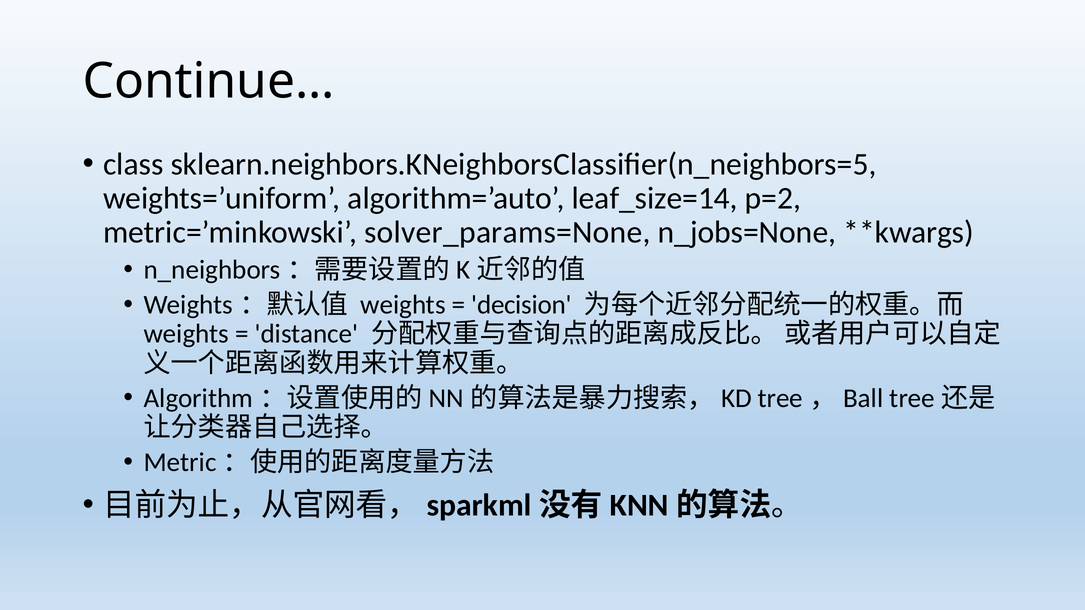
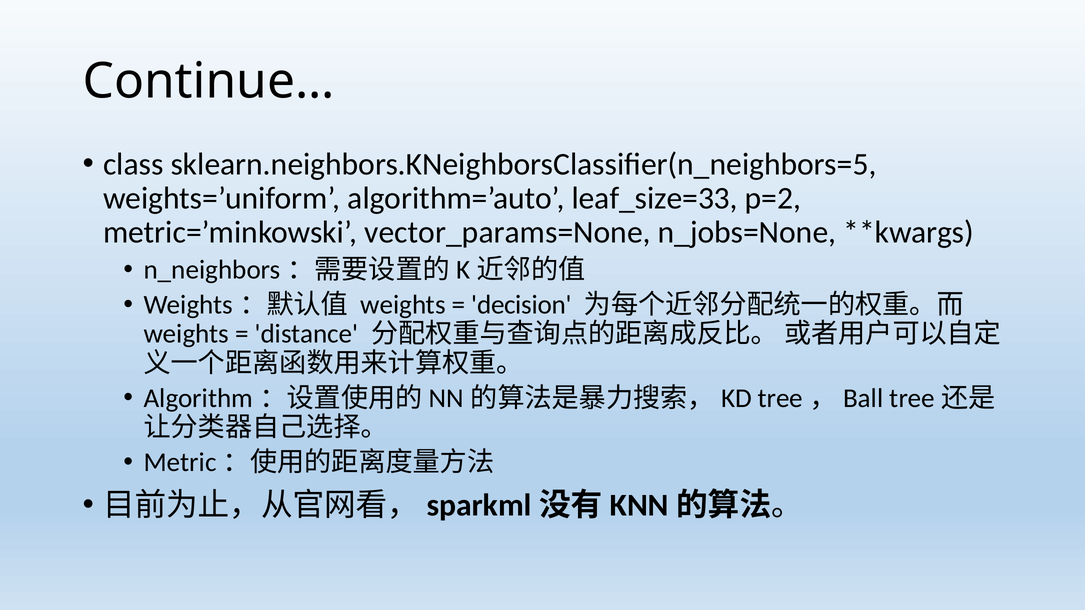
leaf_size=14: leaf_size=14 -> leaf_size=33
solver_params=None: solver_params=None -> vector_params=None
